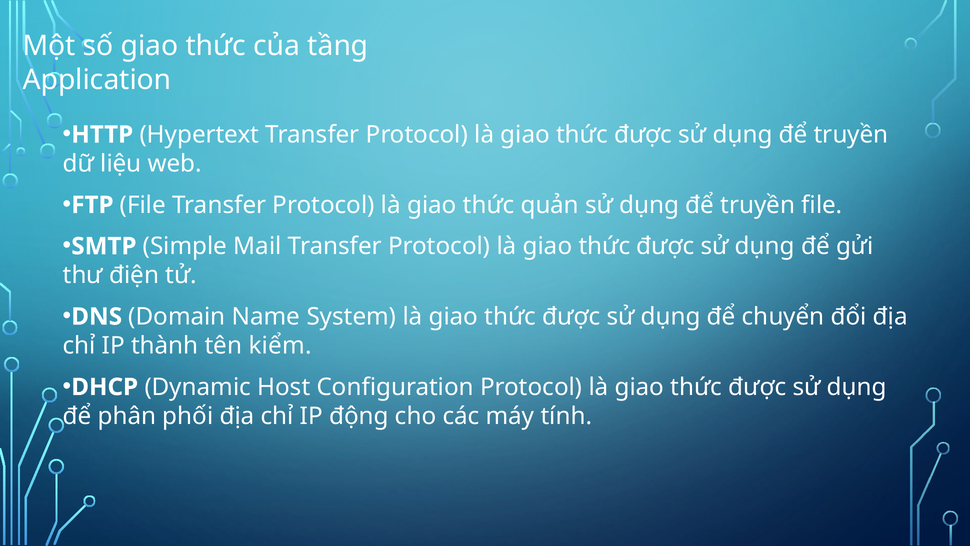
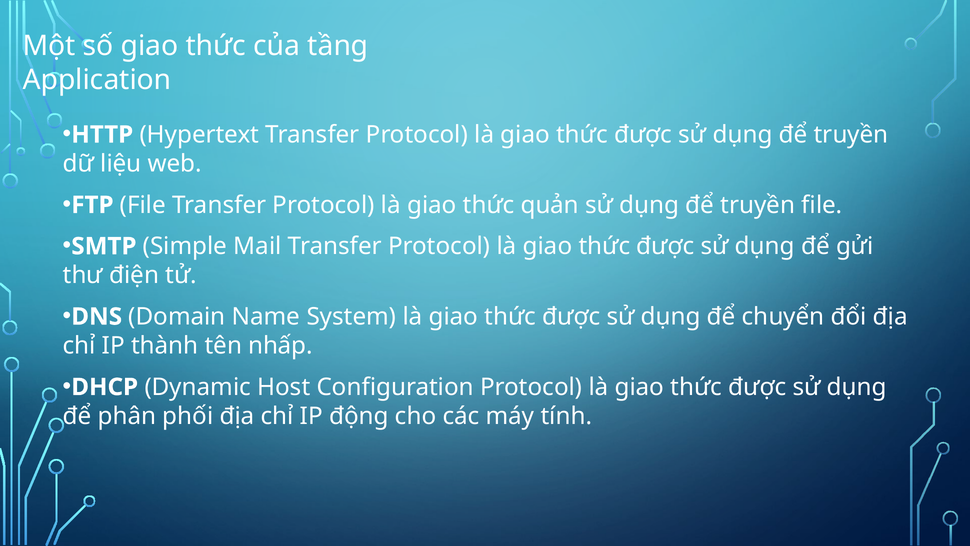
kiểm: kiểm -> nhấp
